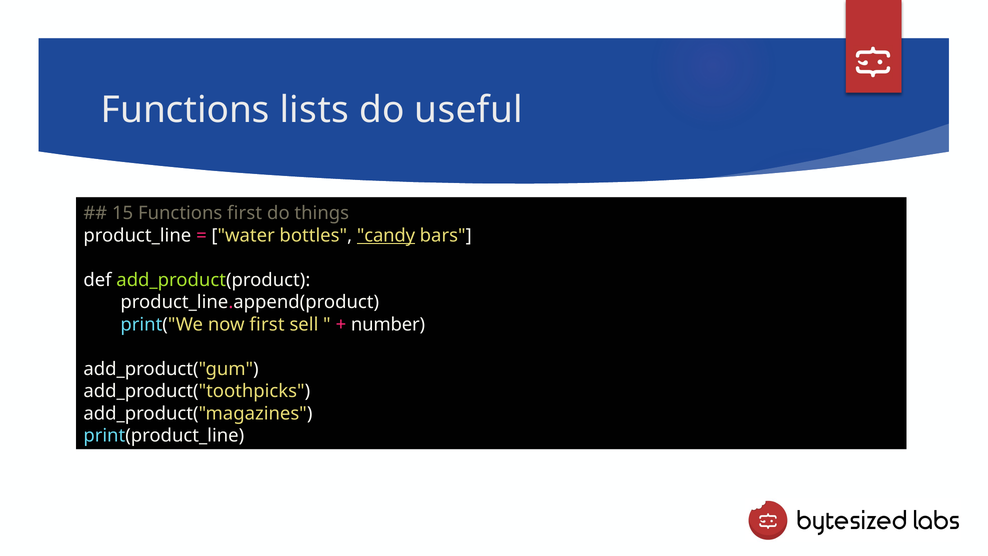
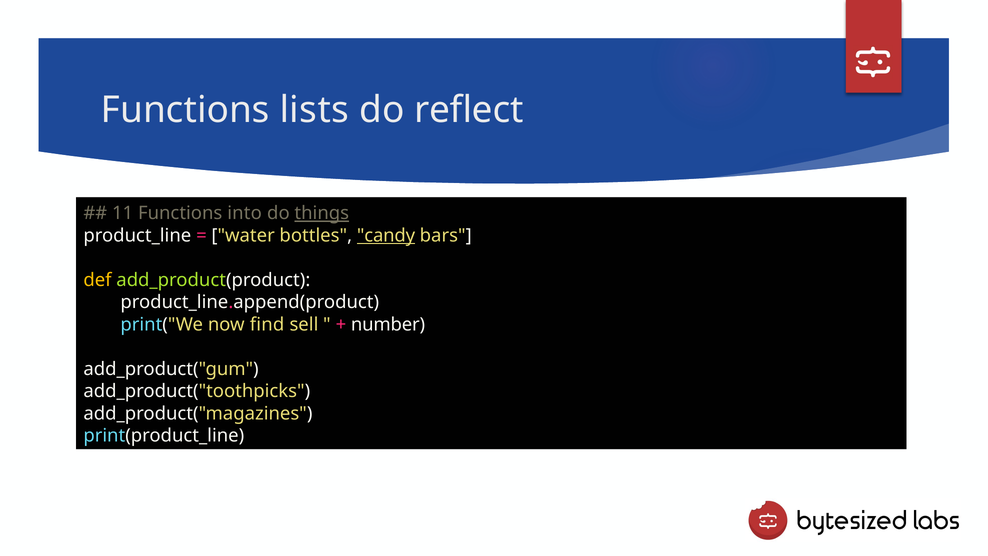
useful: useful -> reflect
15: 15 -> 11
Functions first: first -> into
things underline: none -> present
def colour: white -> yellow
now first: first -> find
